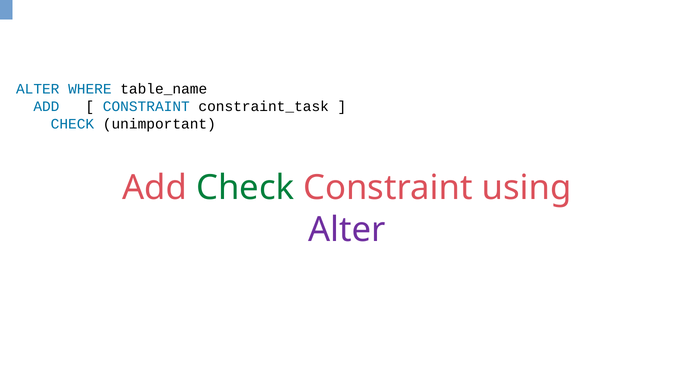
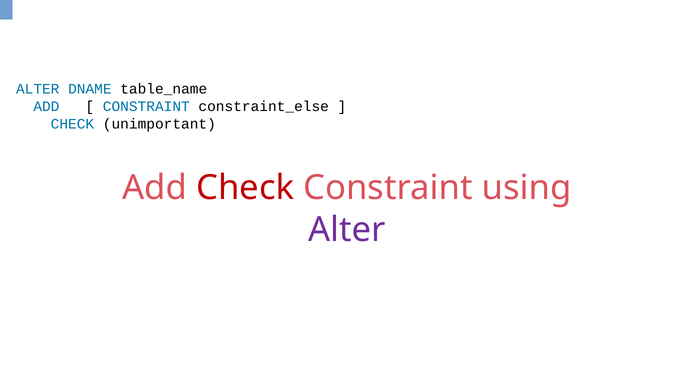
WHERE: WHERE -> DNAME
constraint_task: constraint_task -> constraint_else
Check at (245, 188) colour: green -> red
